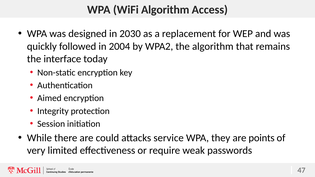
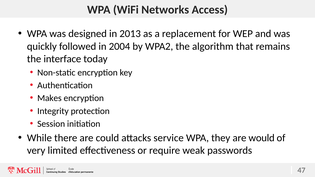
WiFi Algorithm: Algorithm -> Networks
2030: 2030 -> 2013
Aimed: Aimed -> Makes
points: points -> would
